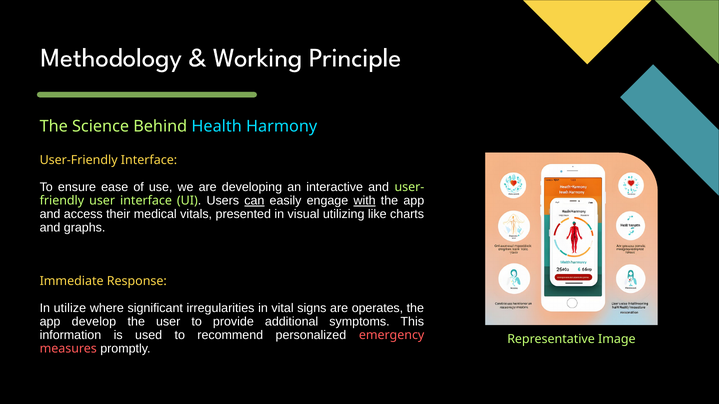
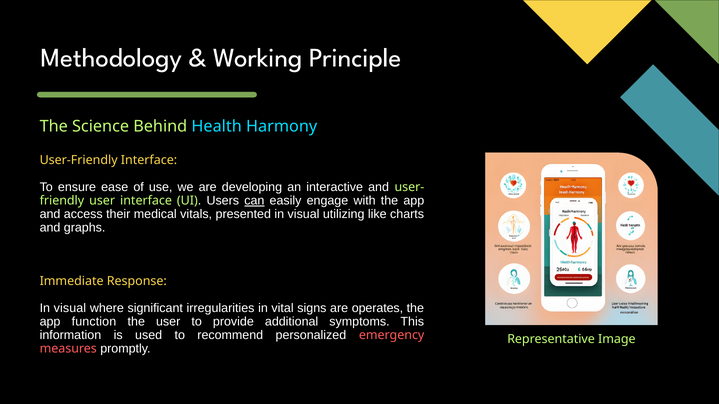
with underline: present -> none
utilize at (70, 309): utilize -> visual
develop: develop -> function
